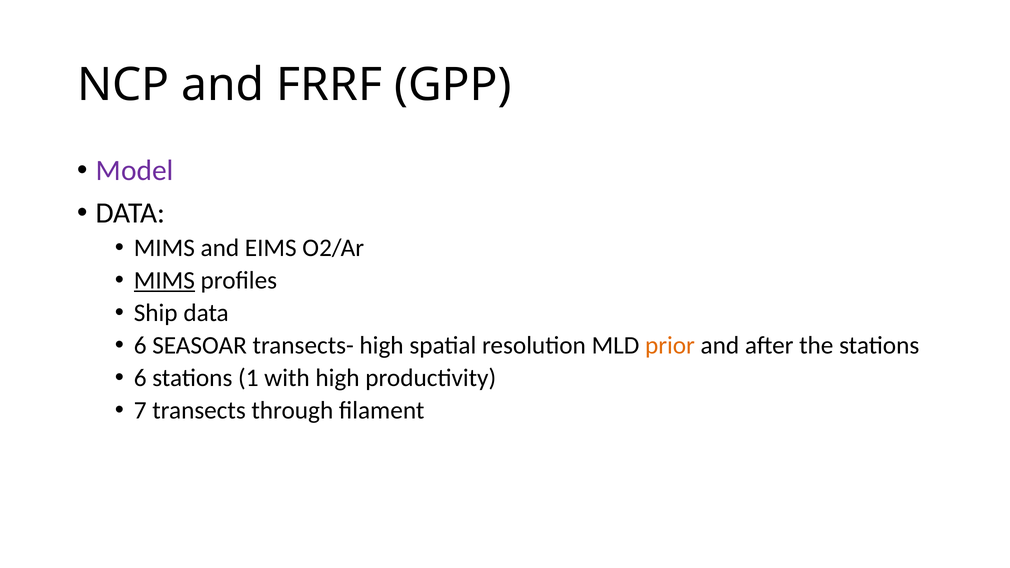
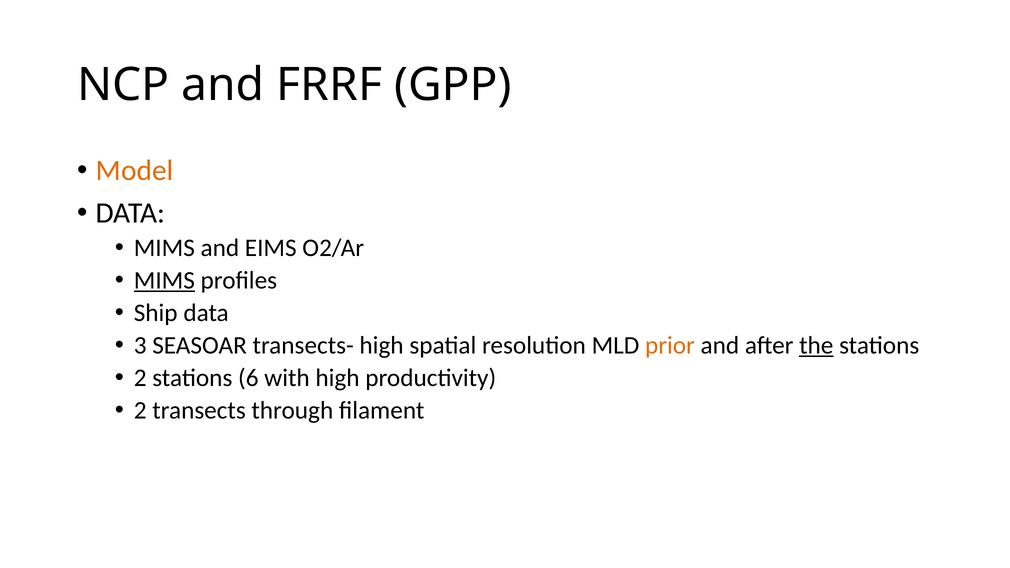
Model colour: purple -> orange
6 at (140, 345): 6 -> 3
the underline: none -> present
6 at (140, 378): 6 -> 2
1: 1 -> 6
7 at (140, 410): 7 -> 2
